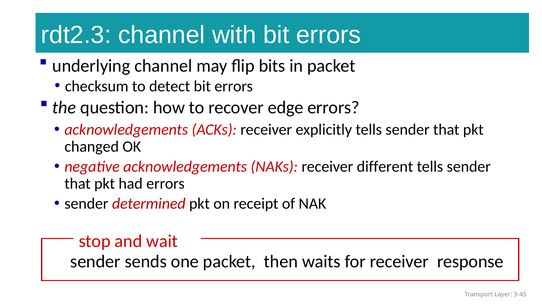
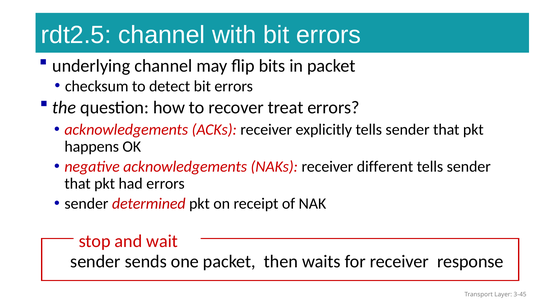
rdt2.3: rdt2.3 -> rdt2.5
edge: edge -> treat
changed: changed -> happens
